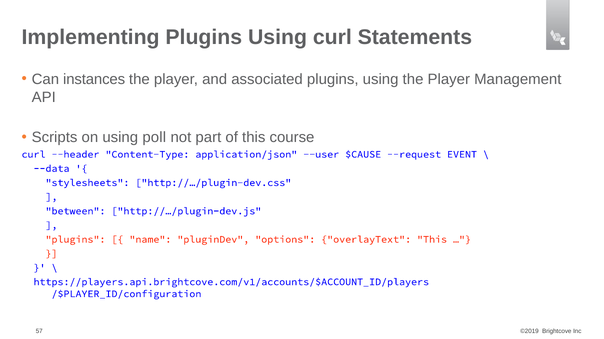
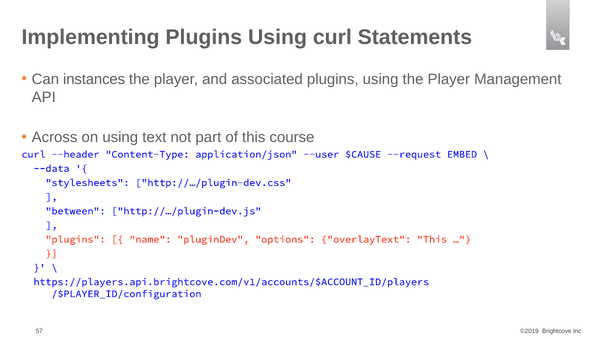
Scripts: Scripts -> Across
poll: poll -> text
EVENT: EVENT -> EMBED
